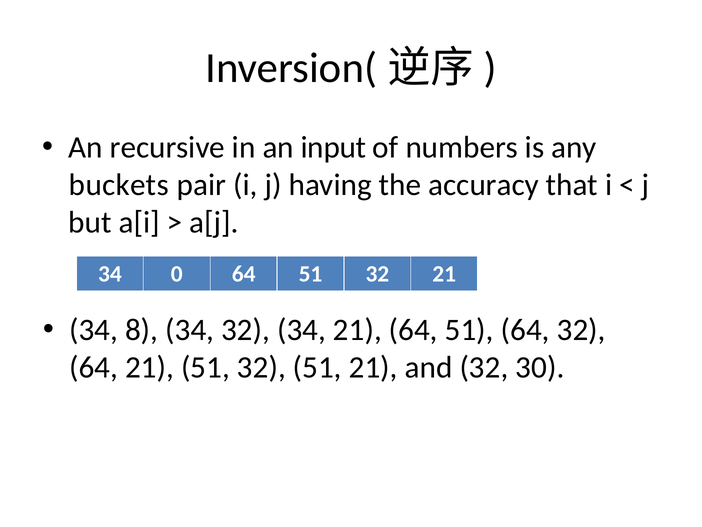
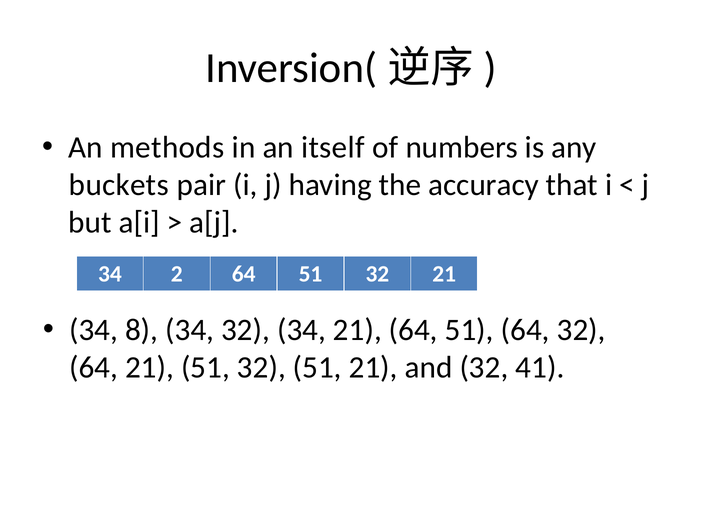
recursive: recursive -> methods
input: input -> itself
0: 0 -> 2
30: 30 -> 41
